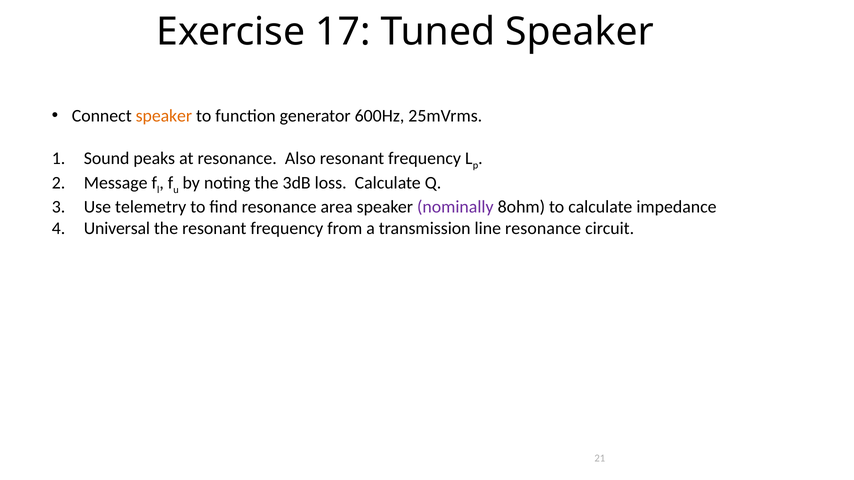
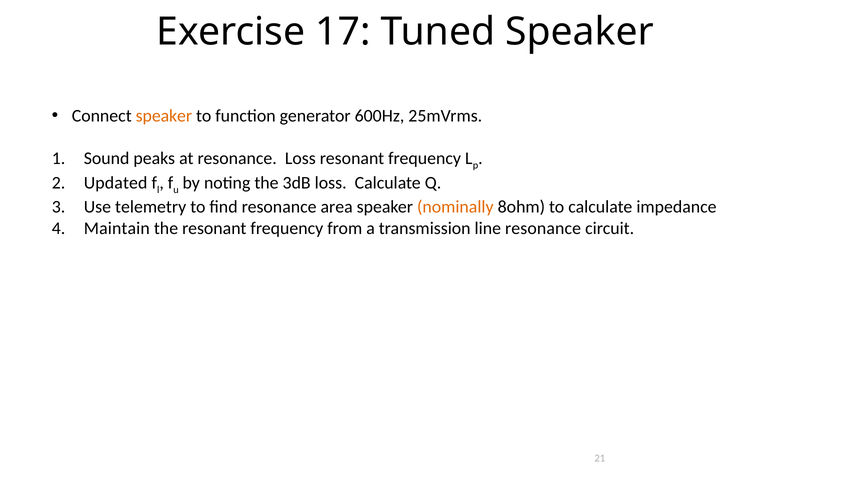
resonance Also: Also -> Loss
Message: Message -> Updated
nominally colour: purple -> orange
Universal: Universal -> Maintain
